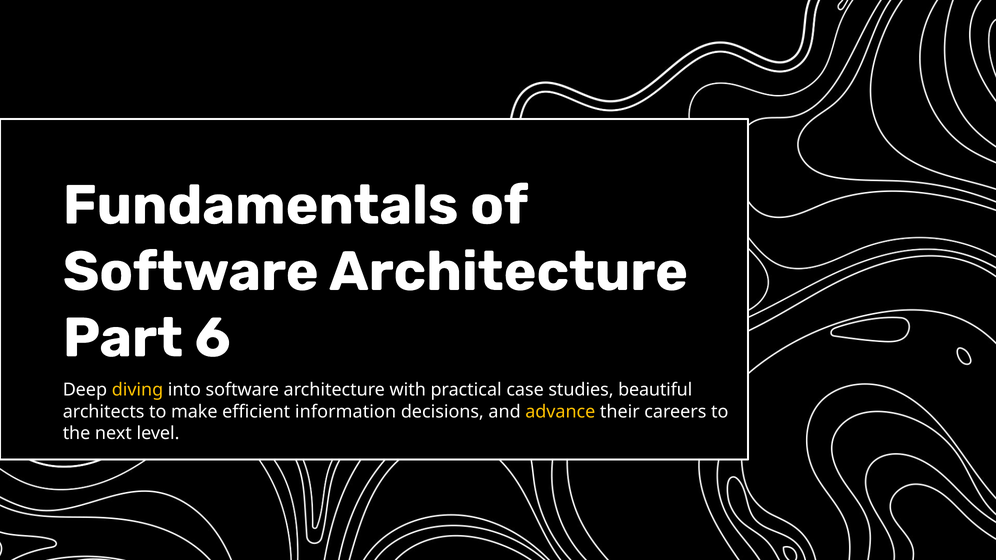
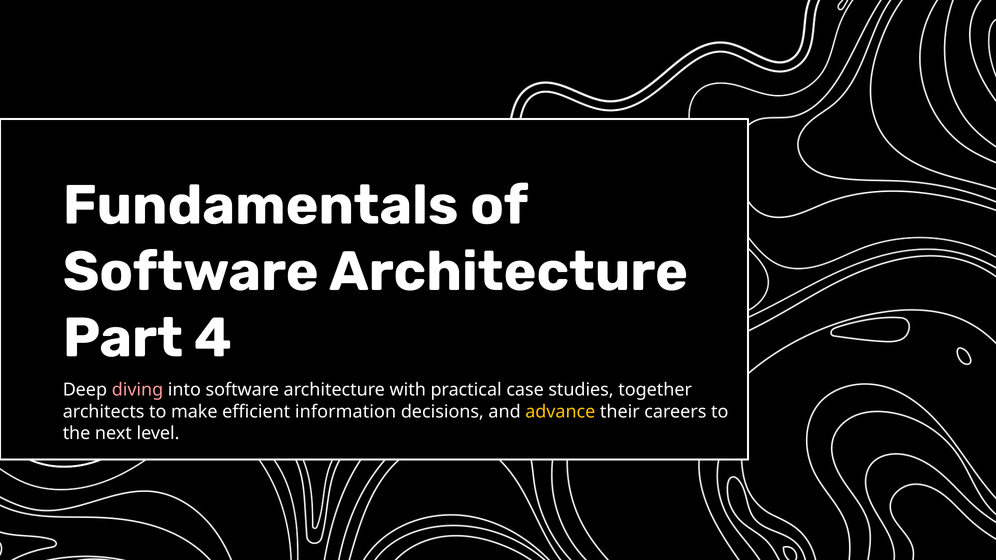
6: 6 -> 4
diving colour: yellow -> pink
beautiful: beautiful -> together
